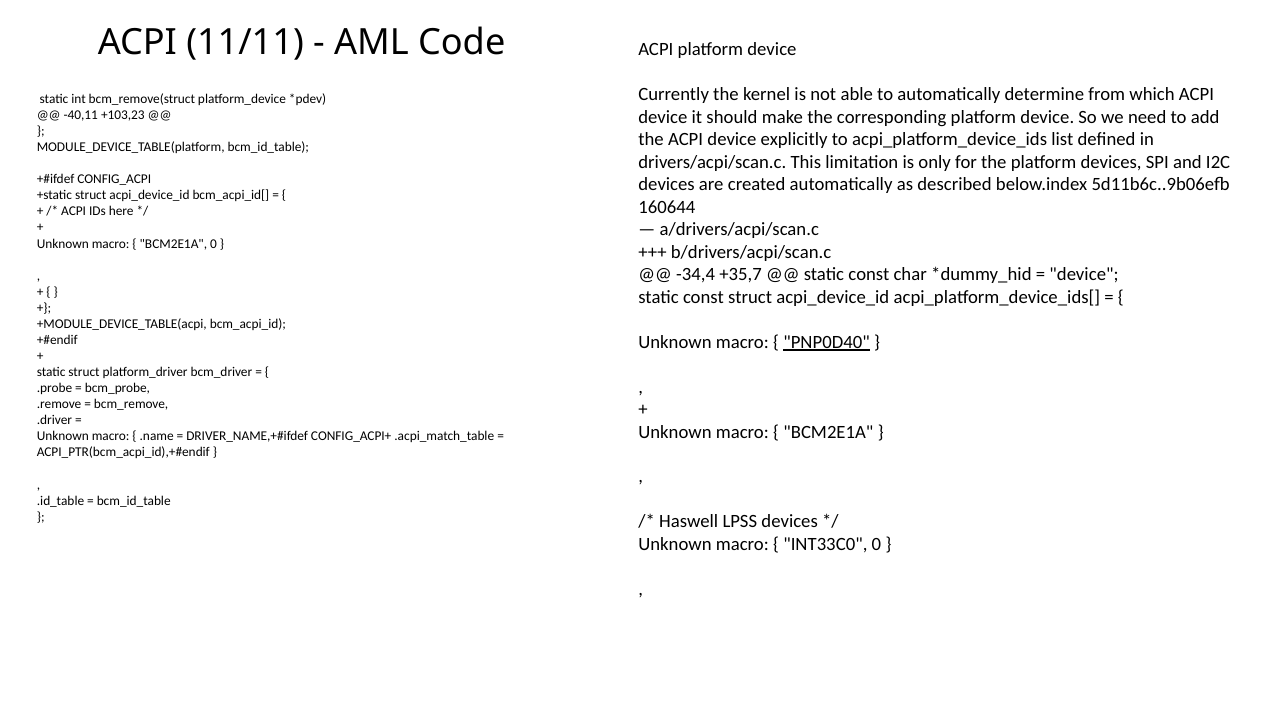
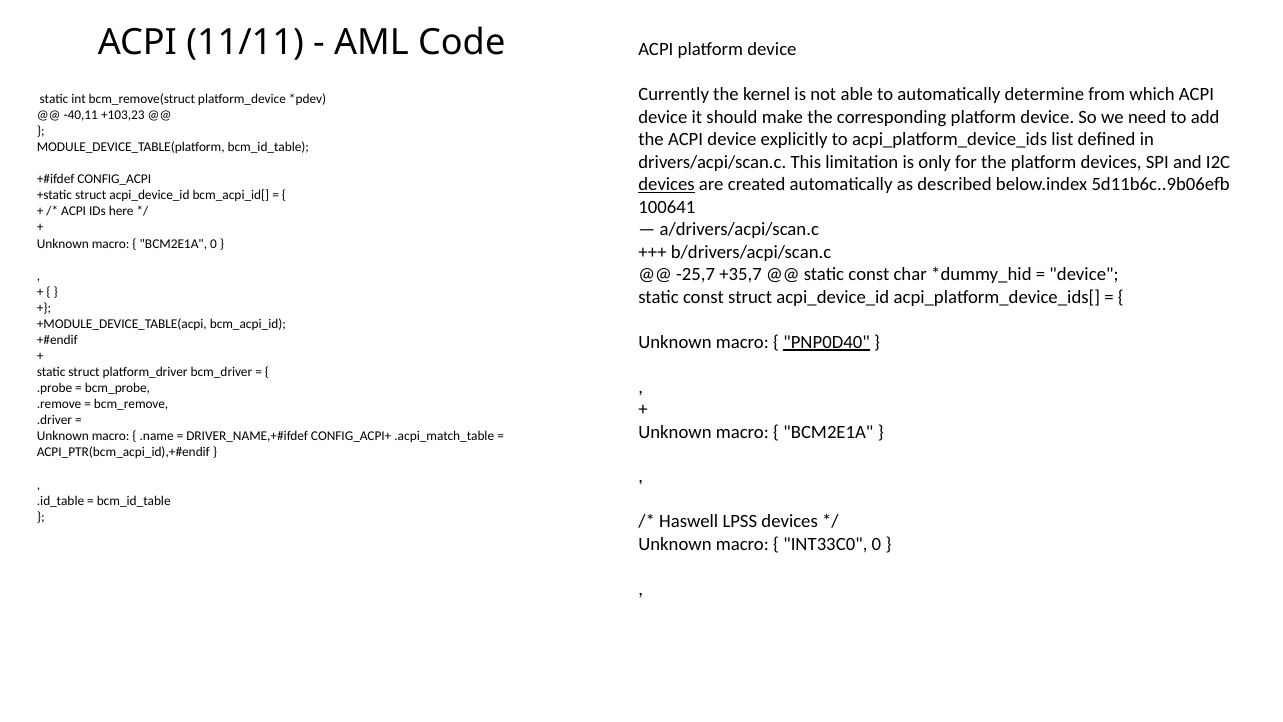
devices at (667, 185) underline: none -> present
160644: 160644 -> 100641
-34,4: -34,4 -> -25,7
